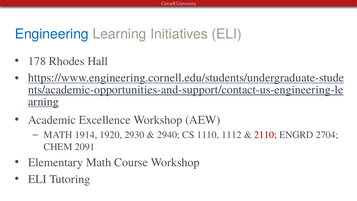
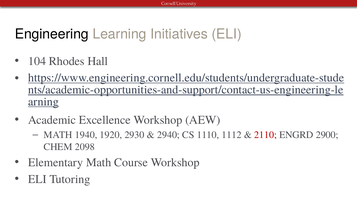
Engineering colour: blue -> black
178: 178 -> 104
1914: 1914 -> 1940
2704: 2704 -> 2900
2091: 2091 -> 2098
